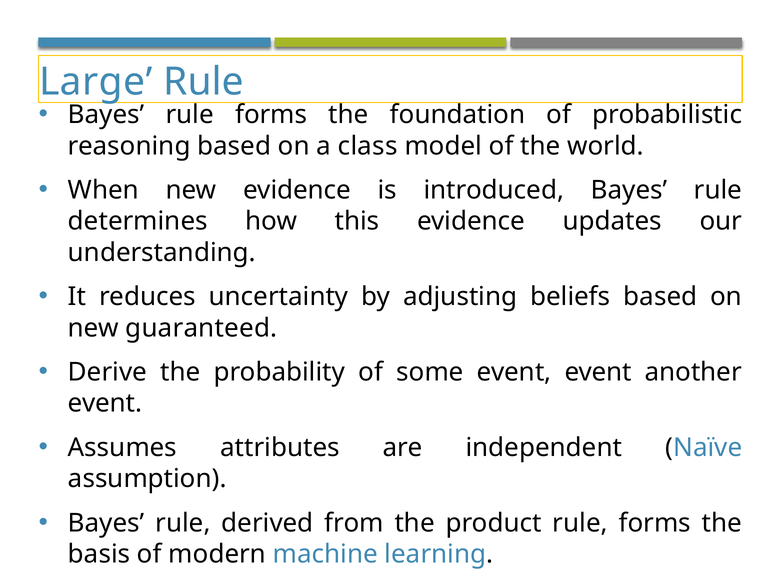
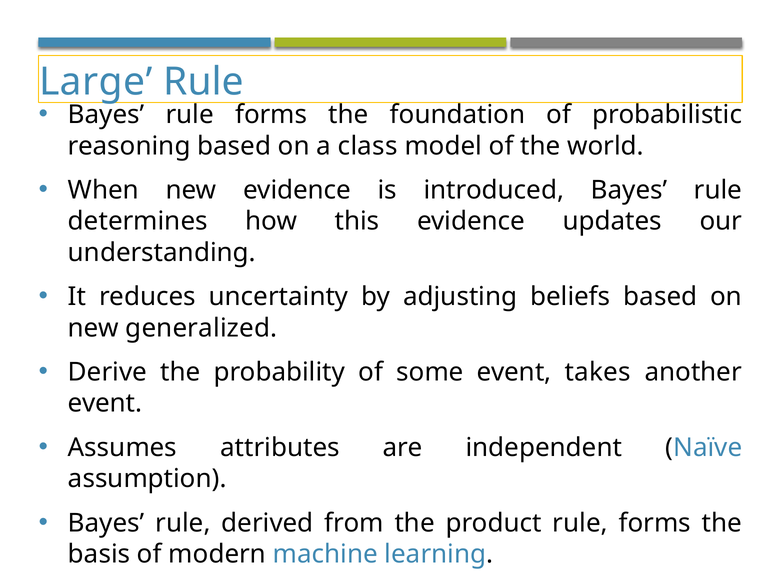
guaranteed: guaranteed -> generalized
event event: event -> takes
